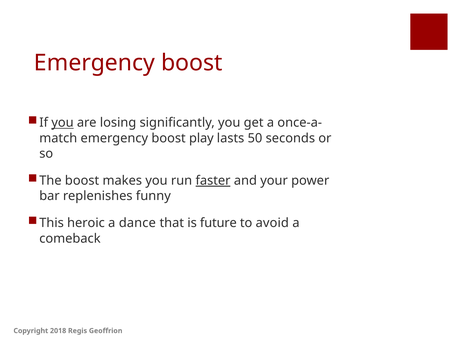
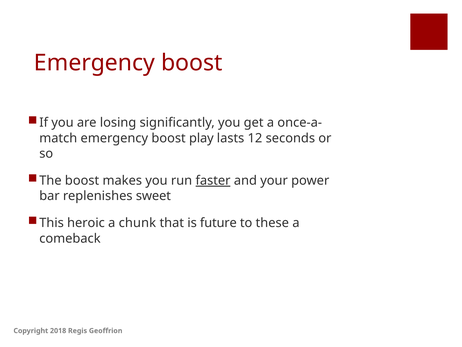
you at (62, 123) underline: present -> none
50: 50 -> 12
funny: funny -> sweet
dance: dance -> chunk
avoid: avoid -> these
